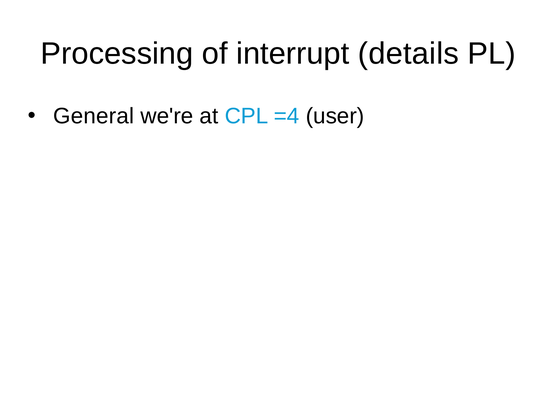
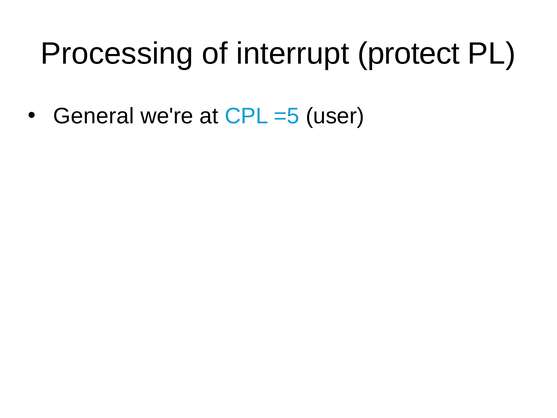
details: details -> protect
=4: =4 -> =5
